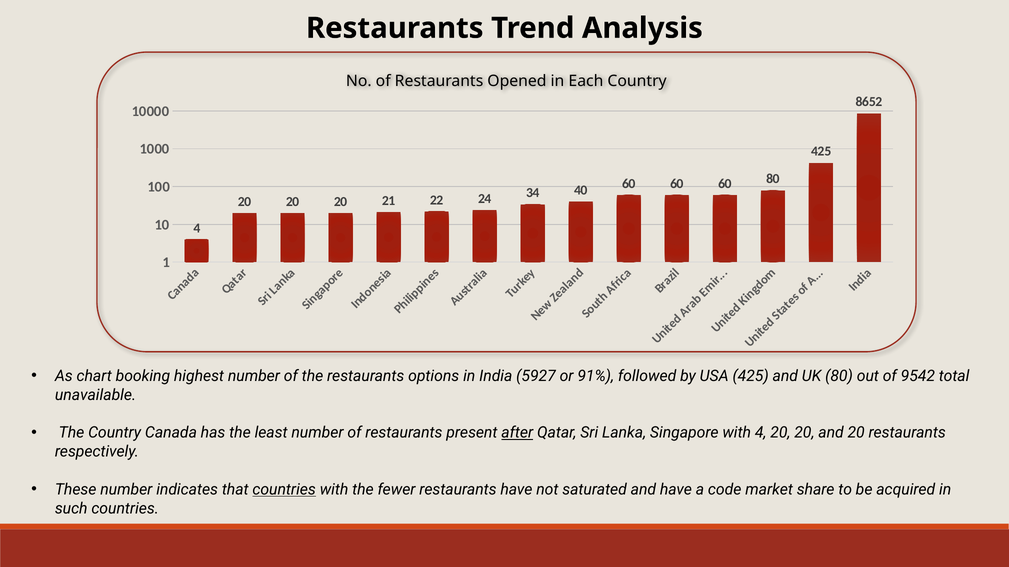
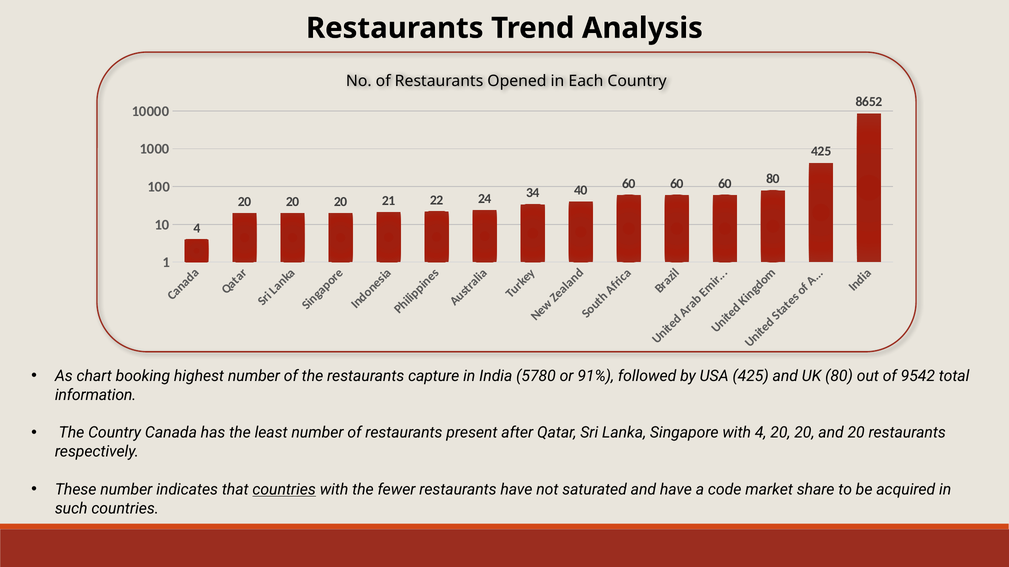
options: options -> capture
5927: 5927 -> 5780
unavailable: unavailable -> information
after underline: present -> none
